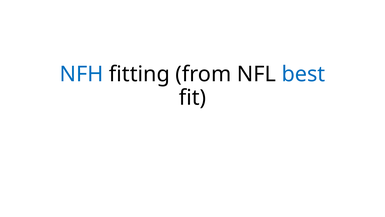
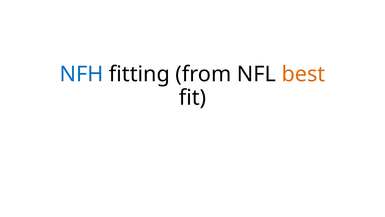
best colour: blue -> orange
